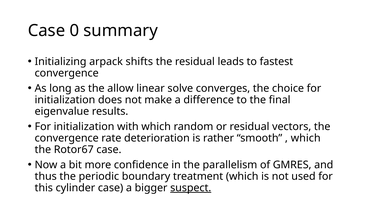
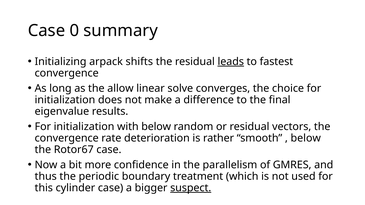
leads underline: none -> present
with which: which -> below
which at (306, 138): which -> below
